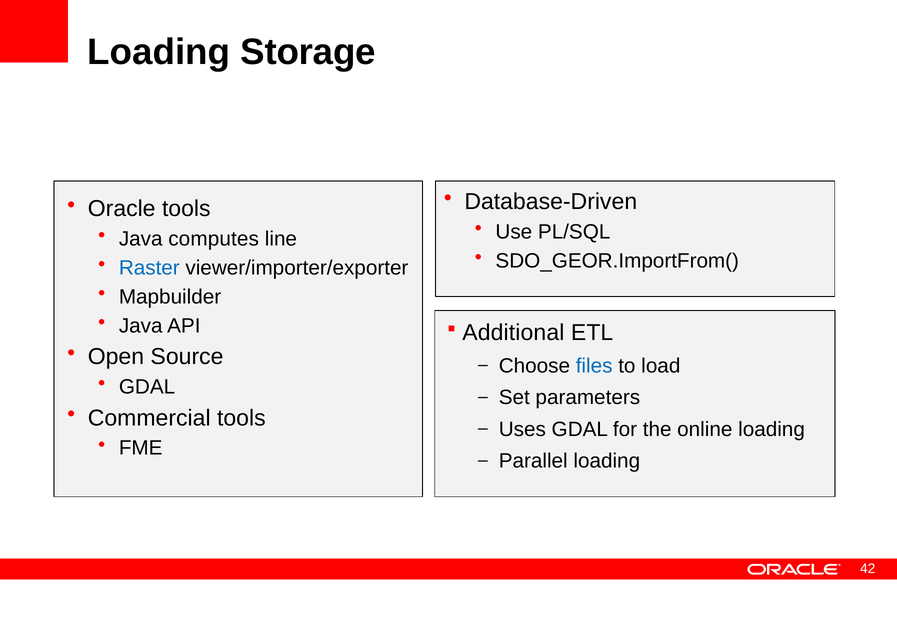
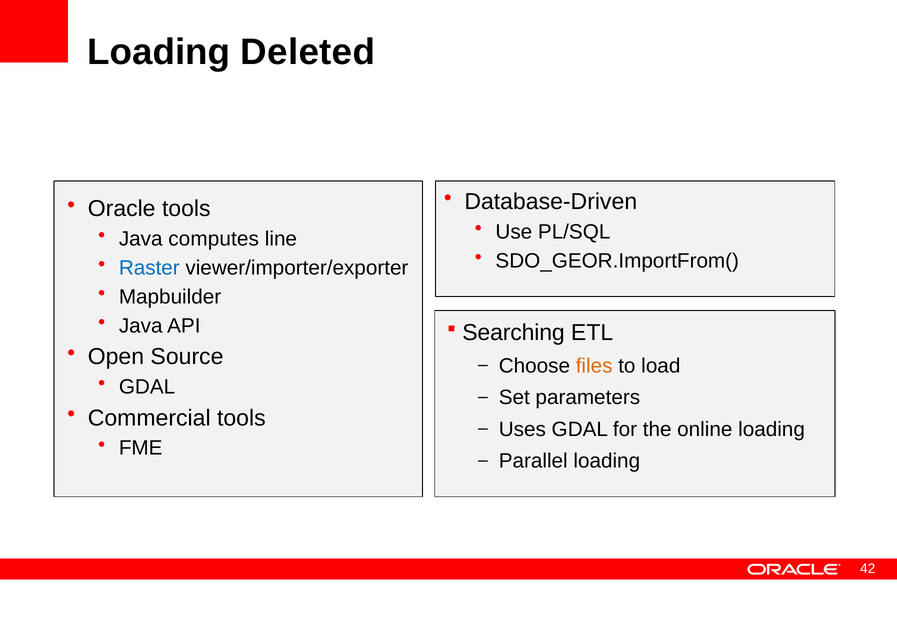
Storage: Storage -> Deleted
Additional: Additional -> Searching
files colour: blue -> orange
